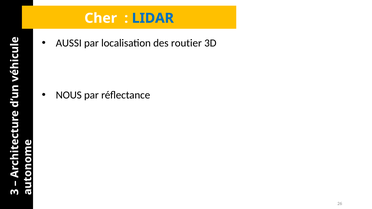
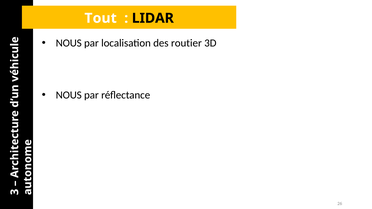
Cher: Cher -> Tout
LIDAR colour: blue -> black
AUSSI at (69, 43): AUSSI -> NOUS
